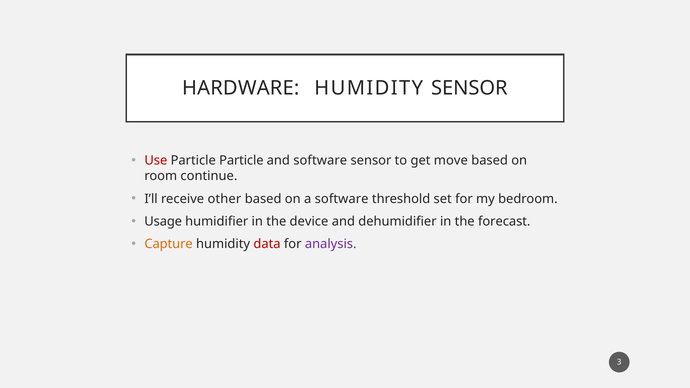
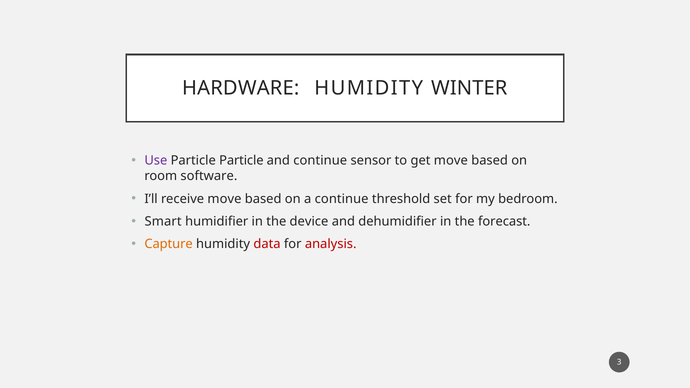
HUMIDITY SENSOR: SENSOR -> WINTER
Use colour: red -> purple
and software: software -> continue
continue: continue -> software
receive other: other -> move
a software: software -> continue
Usage: Usage -> Smart
analysis colour: purple -> red
